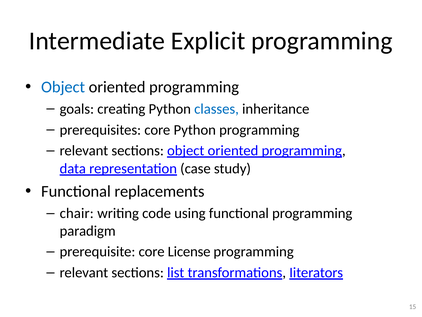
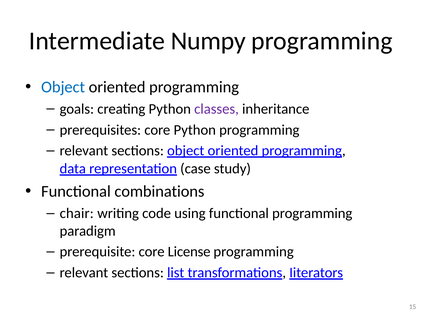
Explicit: Explicit -> Numpy
classes colour: blue -> purple
replacements: replacements -> combinations
